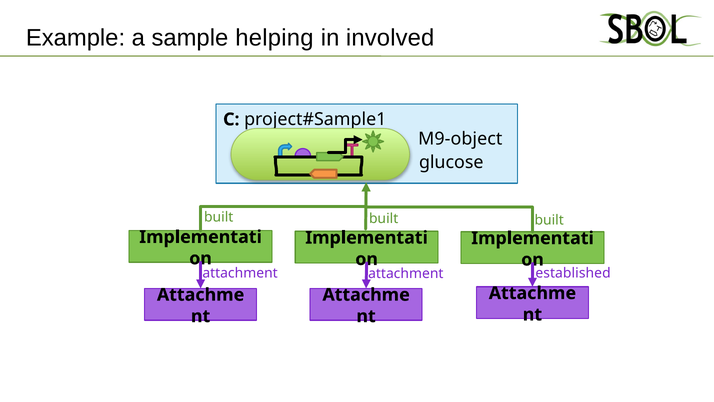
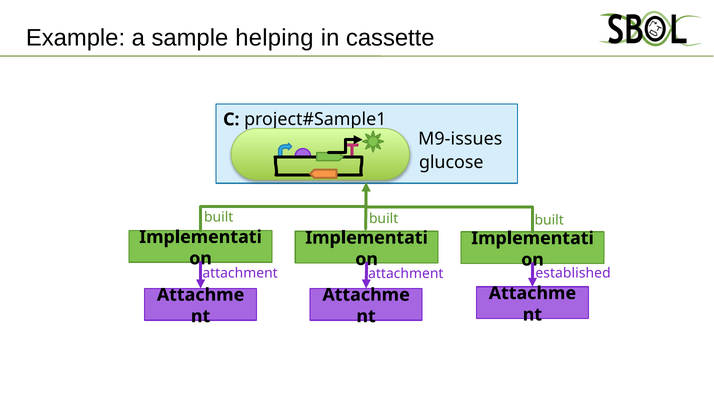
involved: involved -> cassette
M9-object: M9-object -> M9-issues
